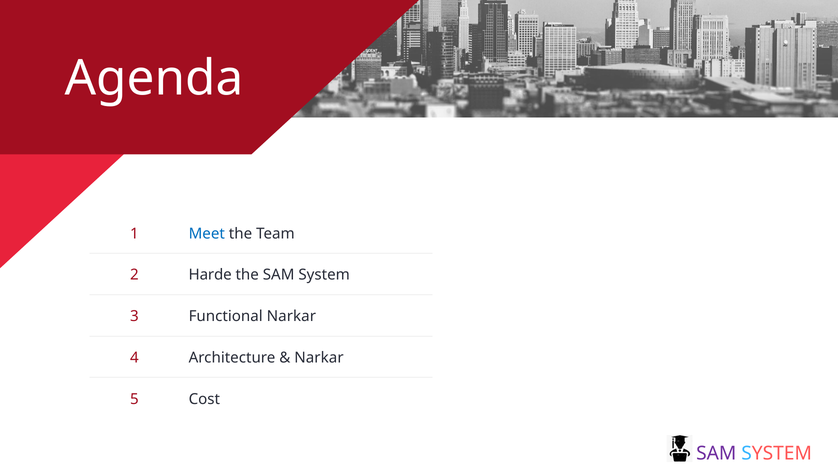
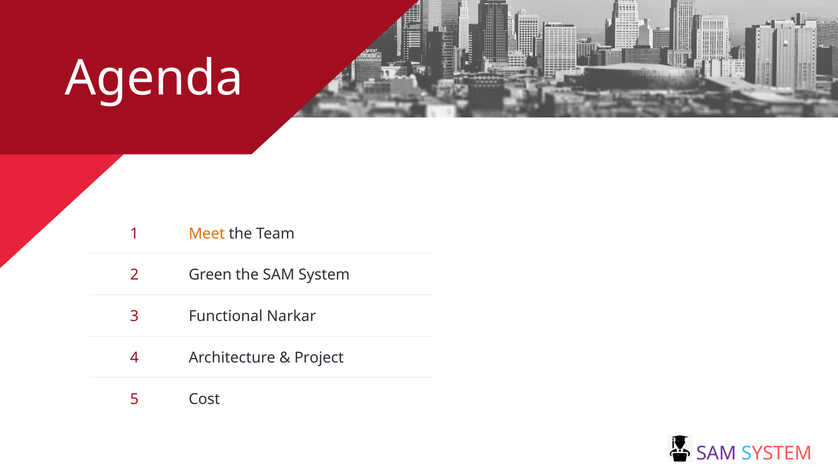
Meet colour: blue -> orange
Harde: Harde -> Green
Narkar at (319, 358): Narkar -> Project
